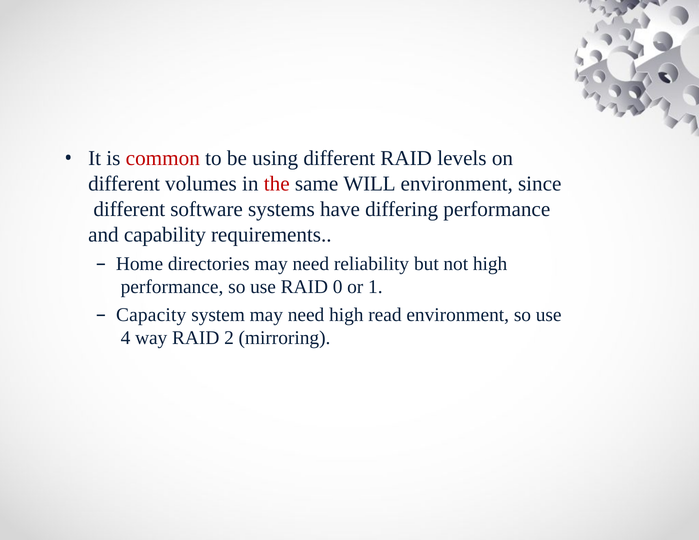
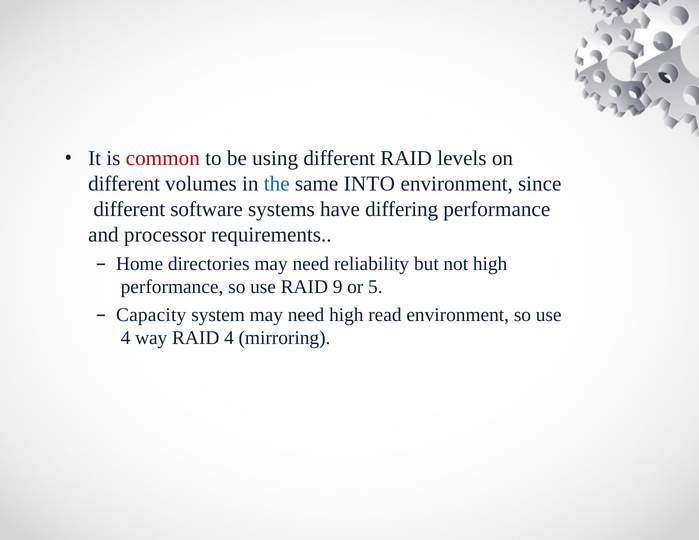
the colour: red -> blue
WILL: WILL -> INTO
capability: capability -> processor
0: 0 -> 9
1: 1 -> 5
RAID 2: 2 -> 4
